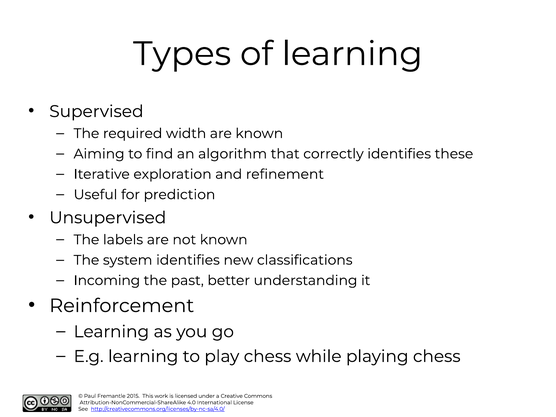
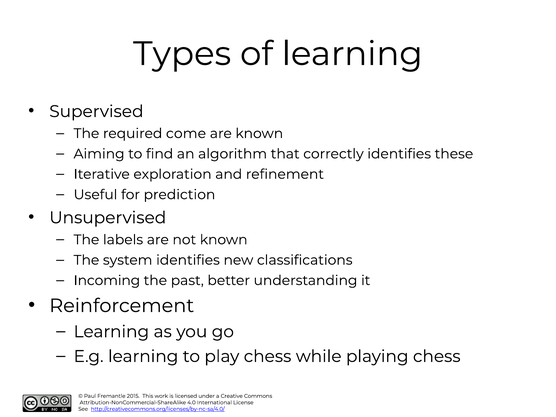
width: width -> come
